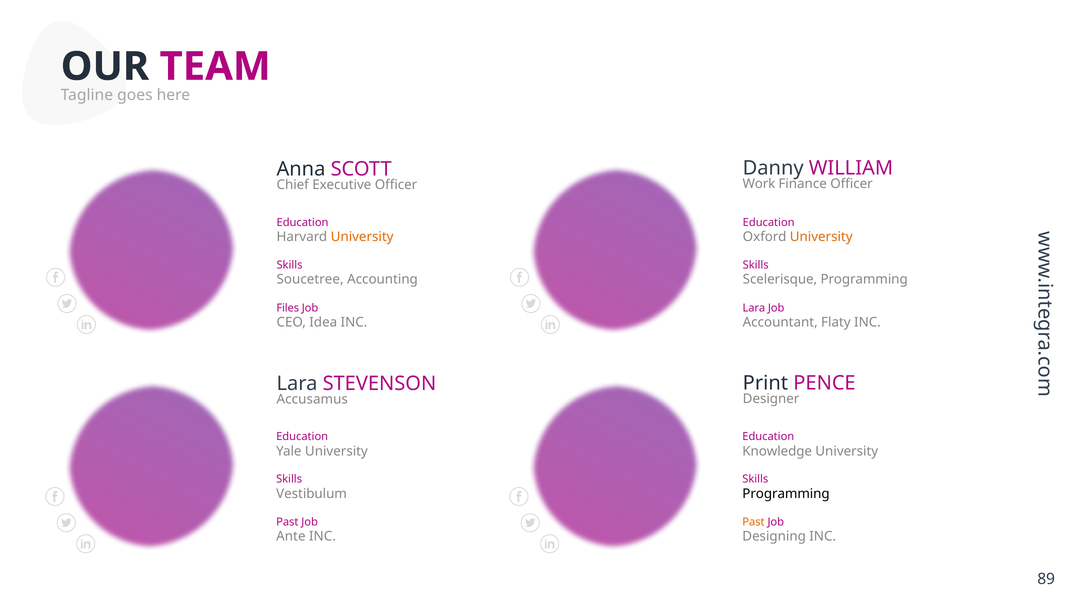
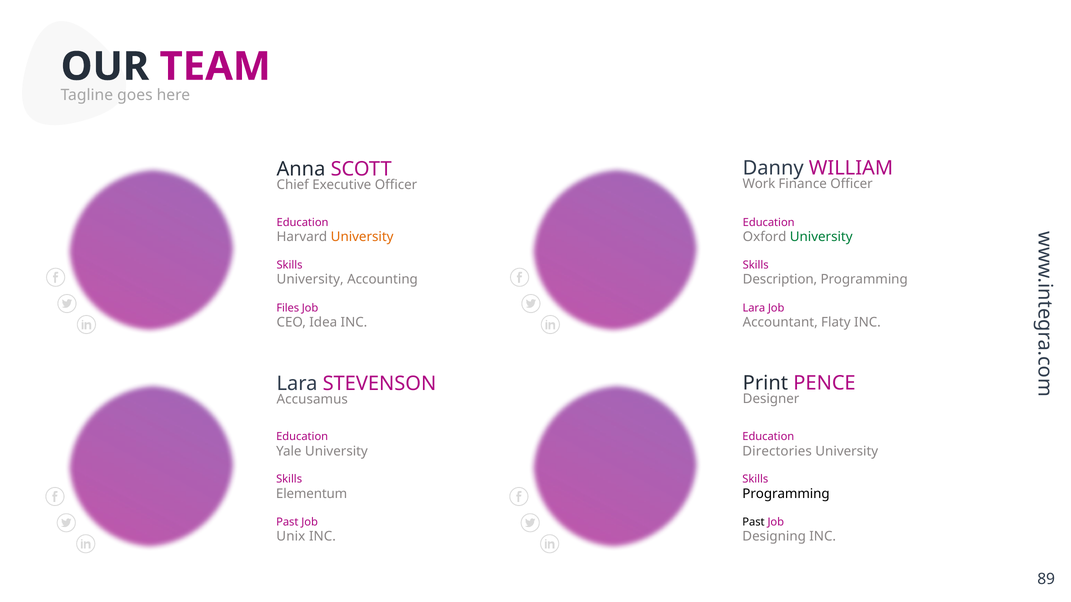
University at (821, 237) colour: orange -> green
Soucetree at (310, 280): Soucetree -> University
Scelerisque: Scelerisque -> Description
Knowledge: Knowledge -> Directories
Vestibulum: Vestibulum -> Elementum
Past at (754, 523) colour: orange -> black
Ante: Ante -> Unix
